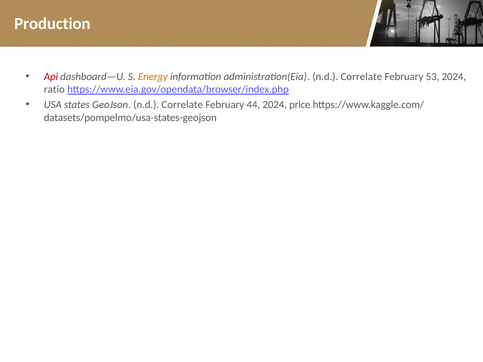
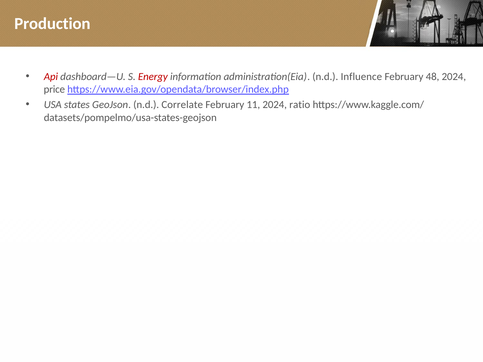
Energy colour: orange -> red
administration(Eia n.d Correlate: Correlate -> Influence
53: 53 -> 48
ratio: ratio -> price
44: 44 -> 11
price: price -> ratio
